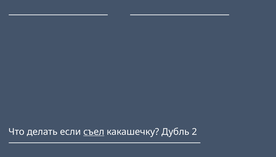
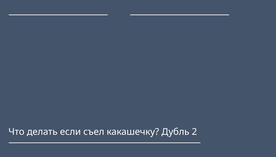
съел underline: present -> none
